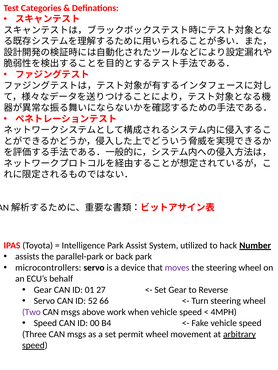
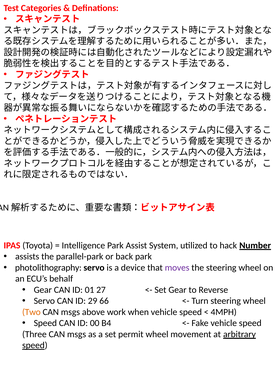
microcontrollers: microcontrollers -> photolithography
52: 52 -> 29
Two colour: purple -> orange
